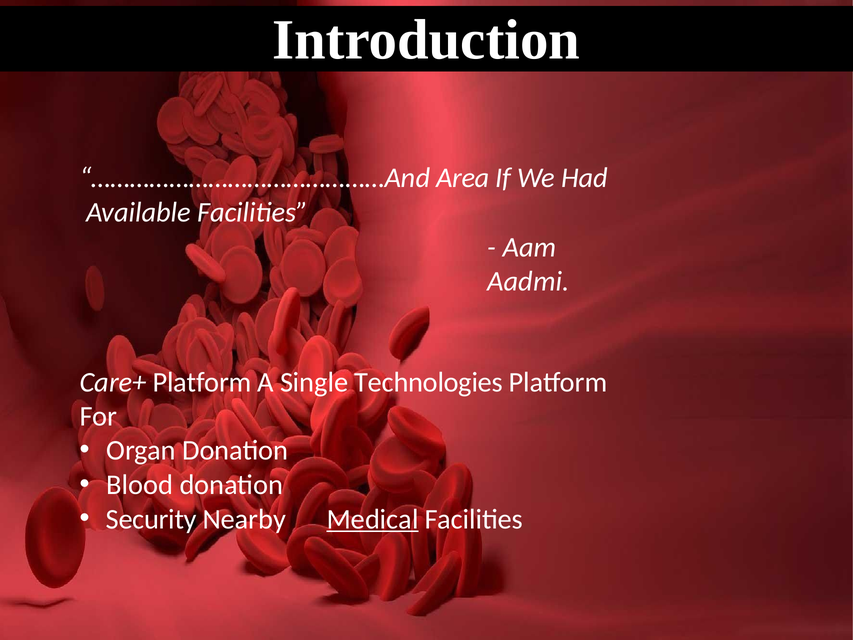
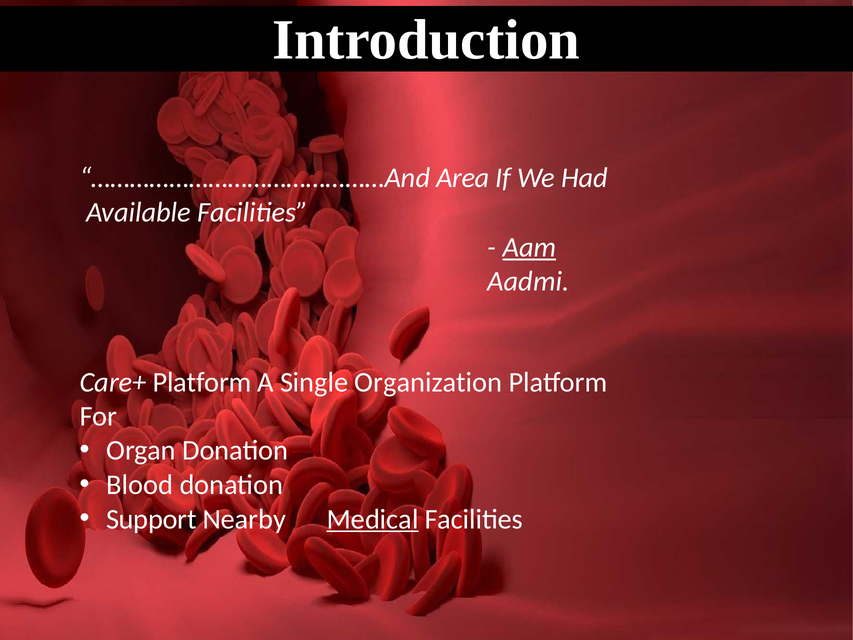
Aam underline: none -> present
Technologies: Technologies -> Organization
Security: Security -> Support
